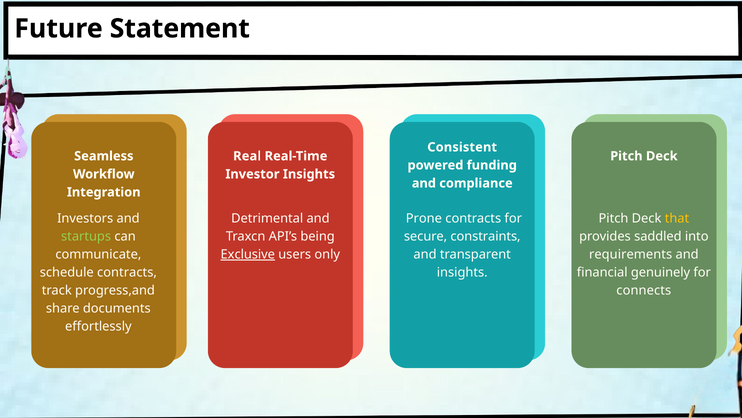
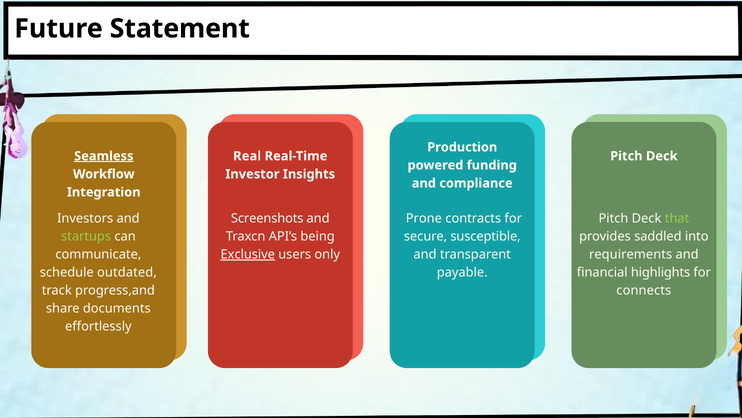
Consistent: Consistent -> Production
Seamless underline: none -> present
Detrimental: Detrimental -> Screenshots
that colour: yellow -> light green
constraints: constraints -> susceptible
schedule contracts: contracts -> outdated
insights at (462, 272): insights -> payable
genuinely: genuinely -> highlights
